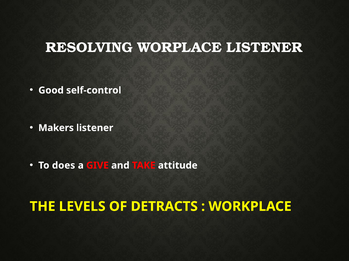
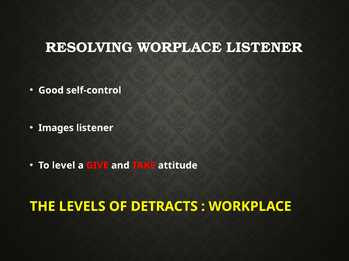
Makers: Makers -> Images
does: does -> level
